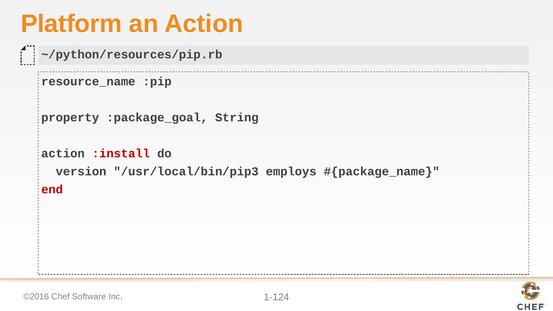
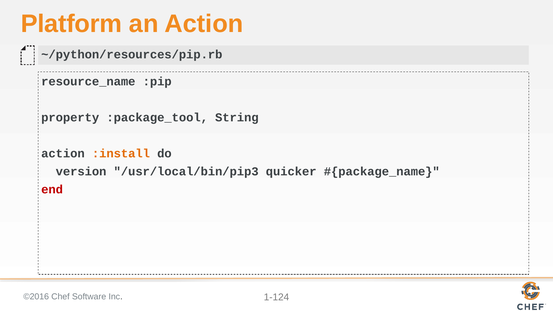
:package_goal: :package_goal -> :package_tool
:install colour: red -> orange
employs: employs -> quicker
